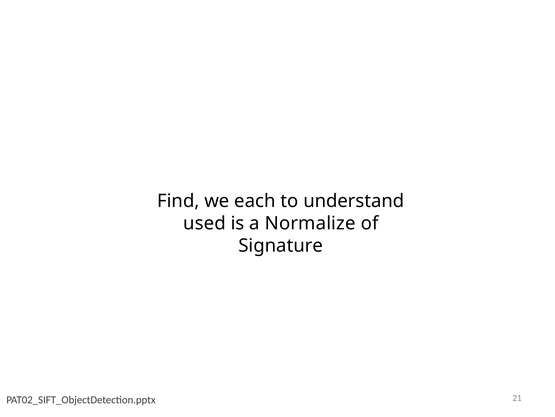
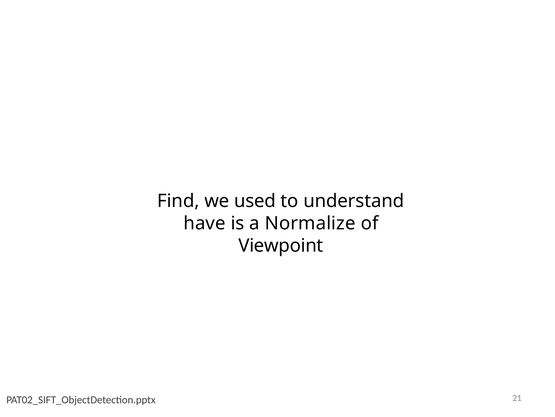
each: each -> used
used: used -> have
Signature: Signature -> Viewpoint
